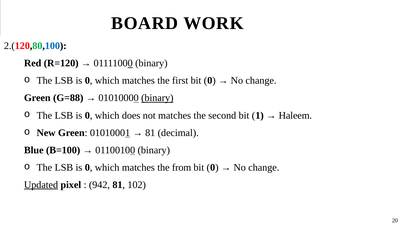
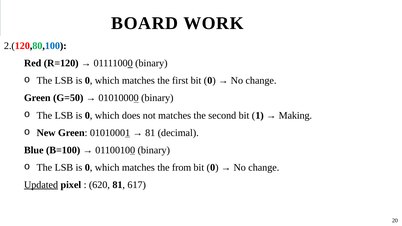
G=88: G=88 -> G=50
binary at (157, 98) underline: present -> none
Haleem: Haleem -> Making
942: 942 -> 620
102: 102 -> 617
